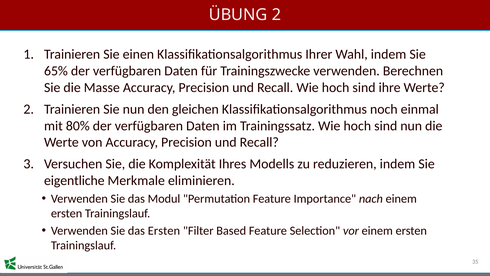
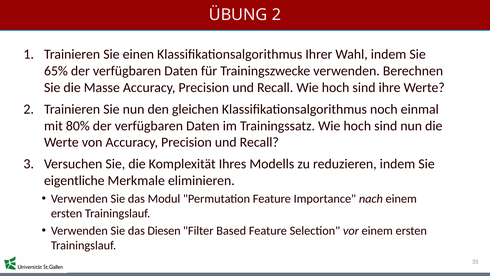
das Ersten: Ersten -> Diesen
